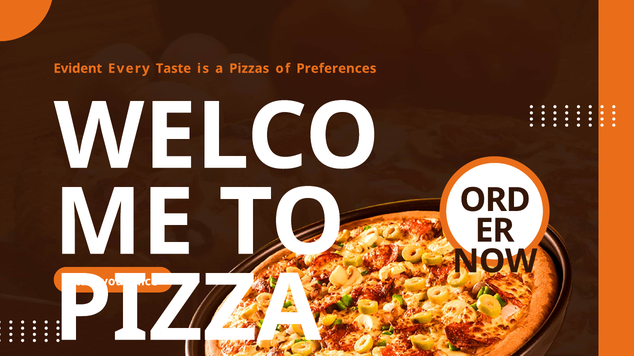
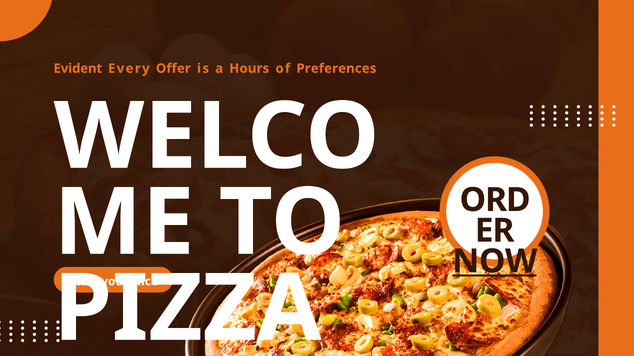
Taste: Taste -> Offer
Pizzas: Pizzas -> Hours
NOW underline: none -> present
